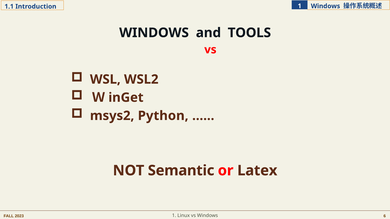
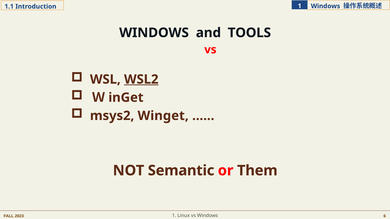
WSL2 underline: none -> present
Python: Python -> Winget
Latex: Latex -> Them
